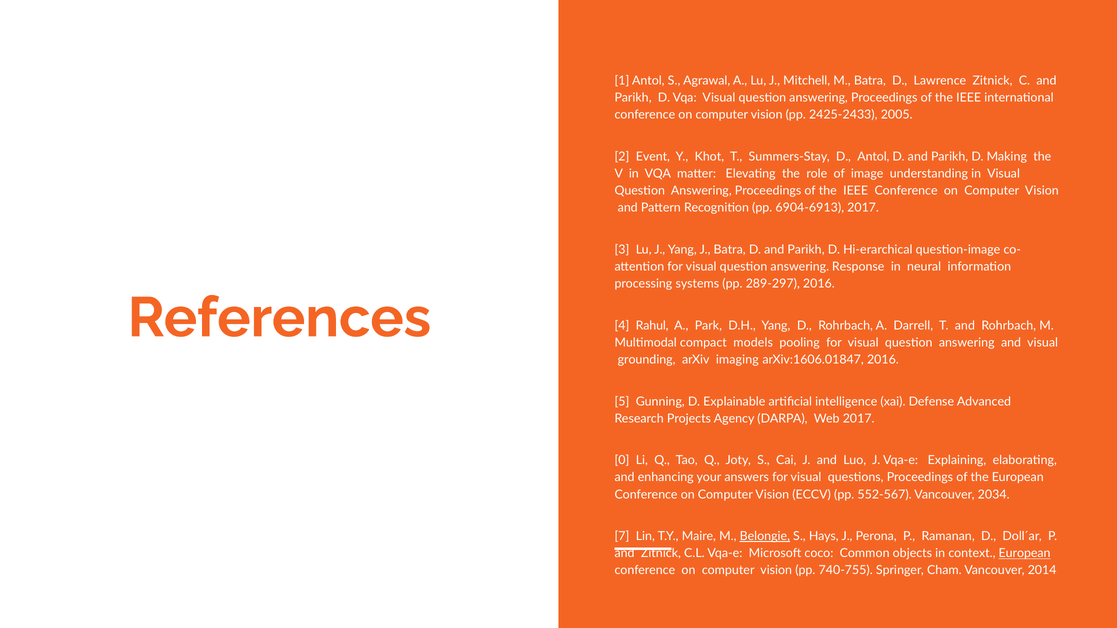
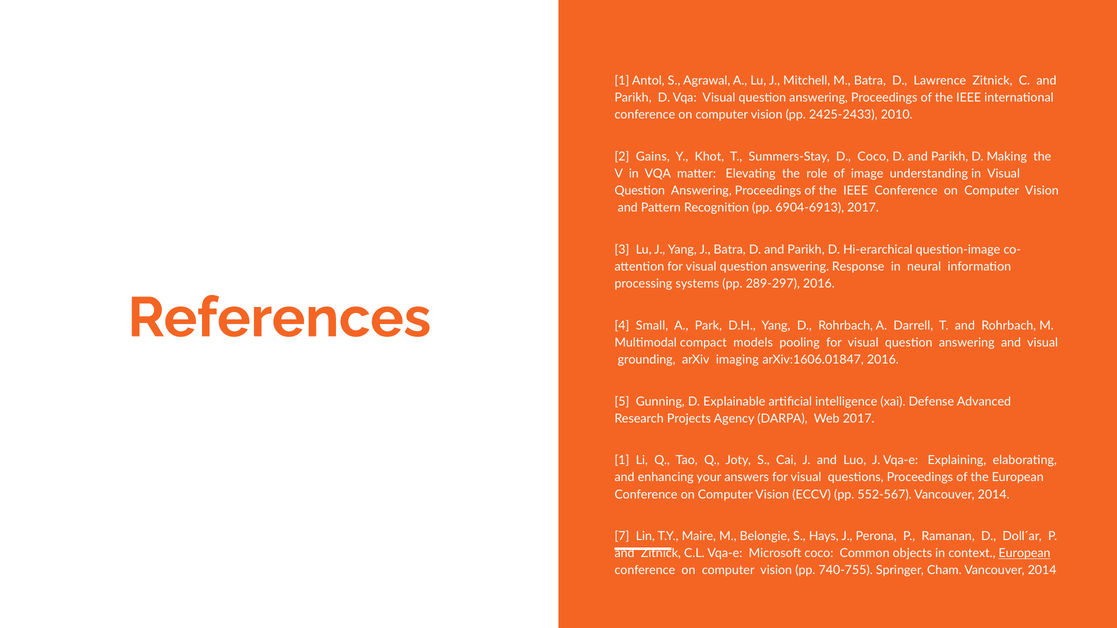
2005: 2005 -> 2010
Event: Event -> Gains
D Antol: Antol -> Coco
Rahul: Rahul -> Small
0 at (622, 461): 0 -> 1
552-567 Vancouver 2034: 2034 -> 2014
Belongie underline: present -> none
